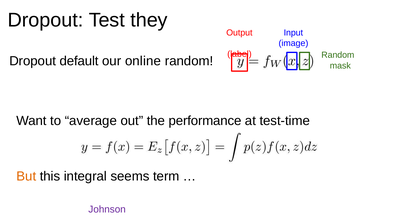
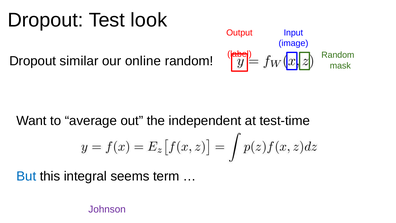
they: they -> look
default: default -> similar
performance: performance -> independent
But colour: orange -> blue
